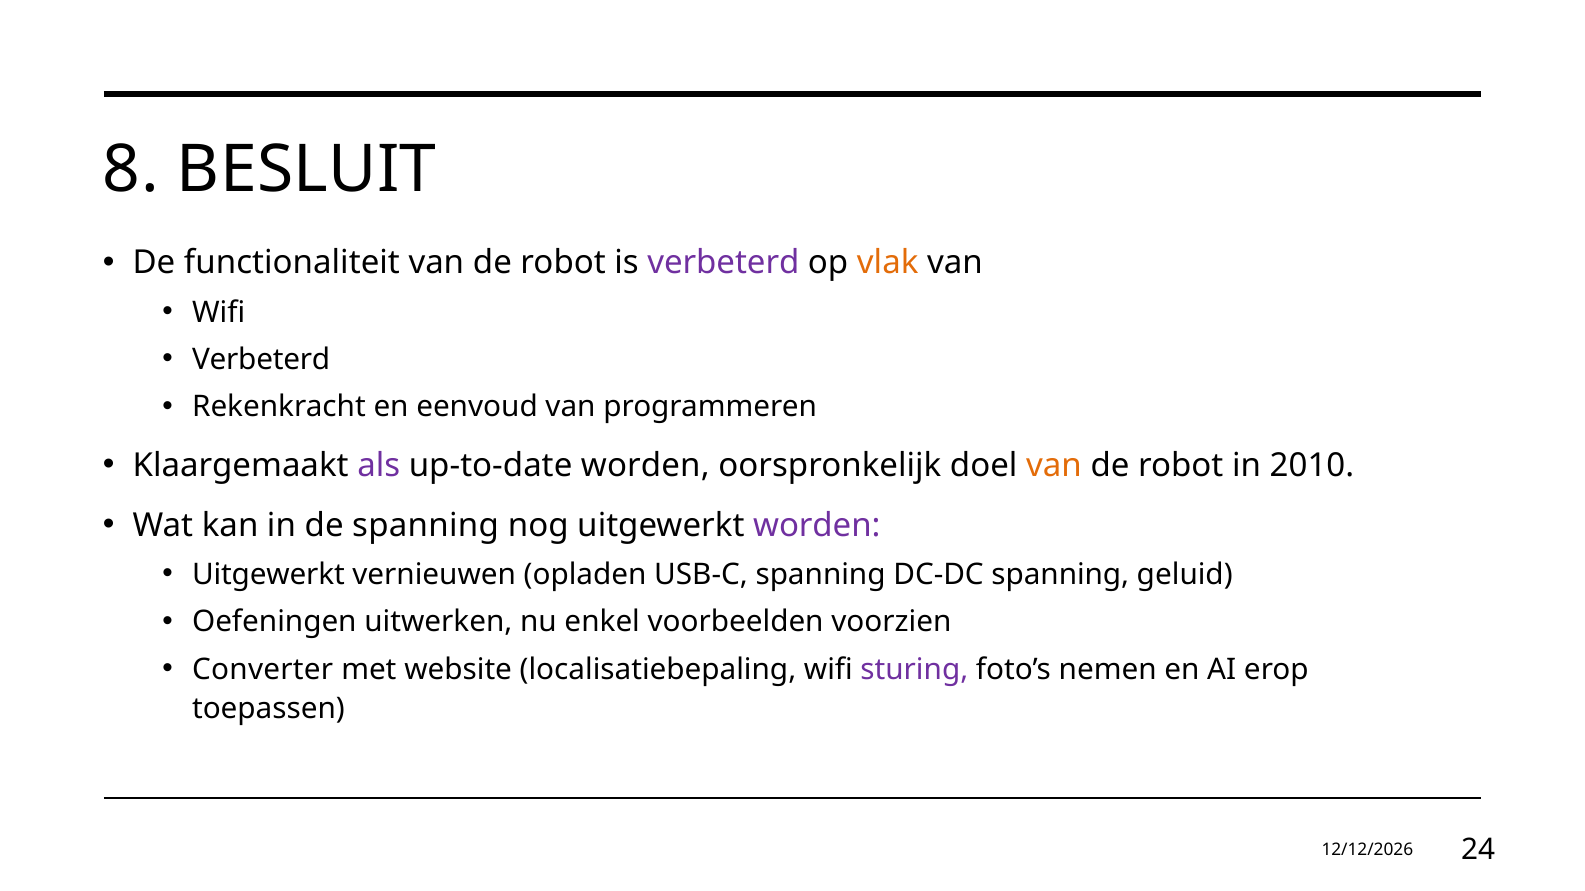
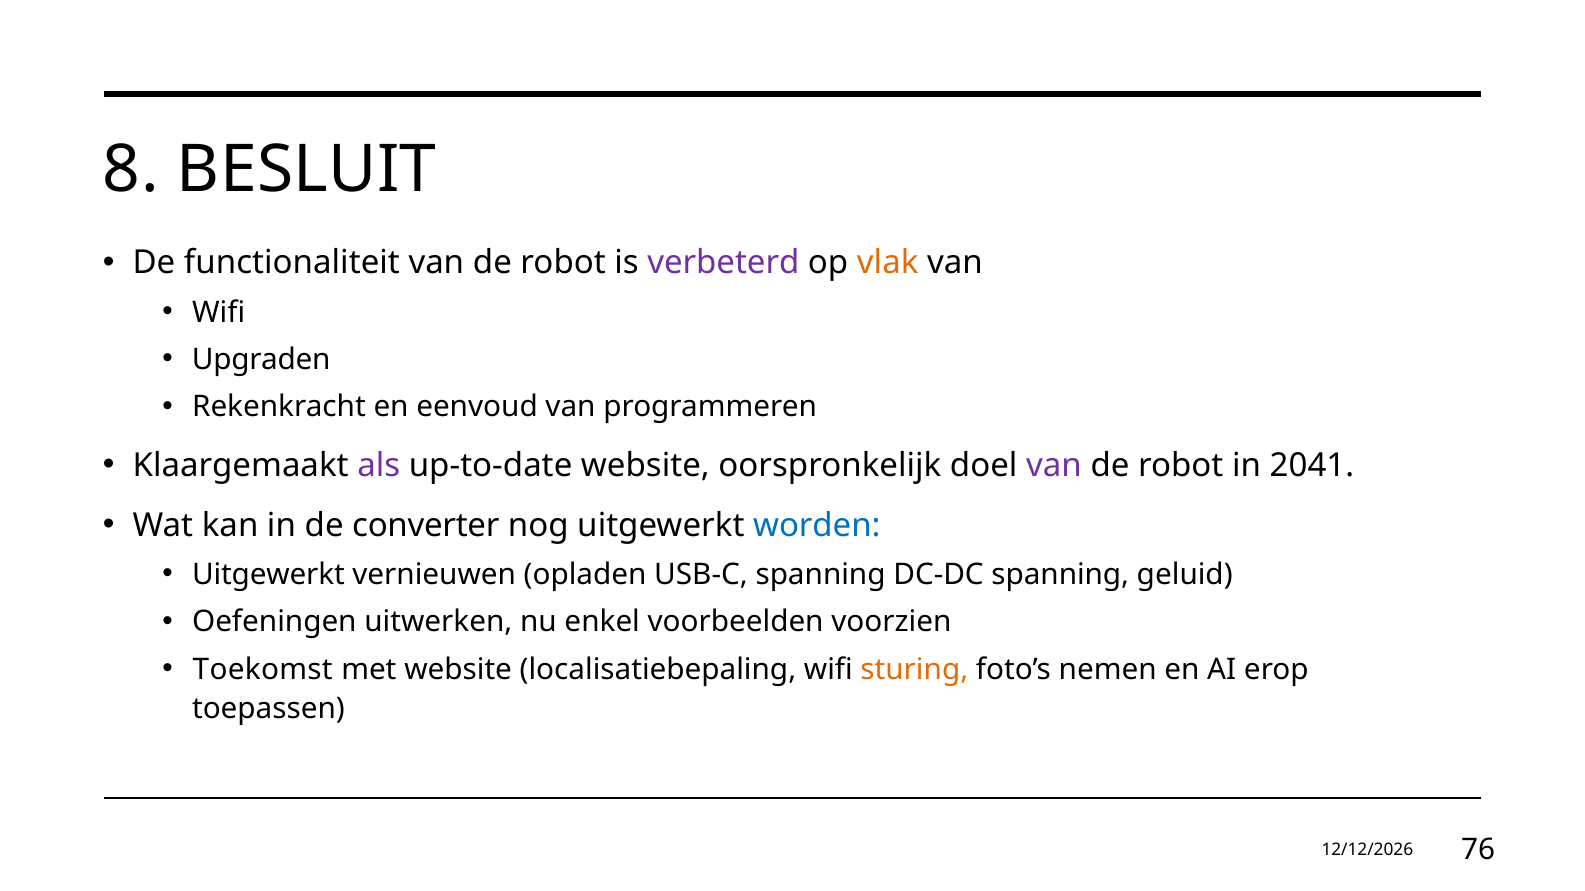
Verbeterd at (261, 360): Verbeterd -> Upgraden
up-to-date worden: worden -> website
van at (1054, 466) colour: orange -> purple
2010: 2010 -> 2041
de spanning: spanning -> converter
worden at (817, 526) colour: purple -> blue
Converter: Converter -> Toekomst
sturing colour: purple -> orange
24: 24 -> 76
